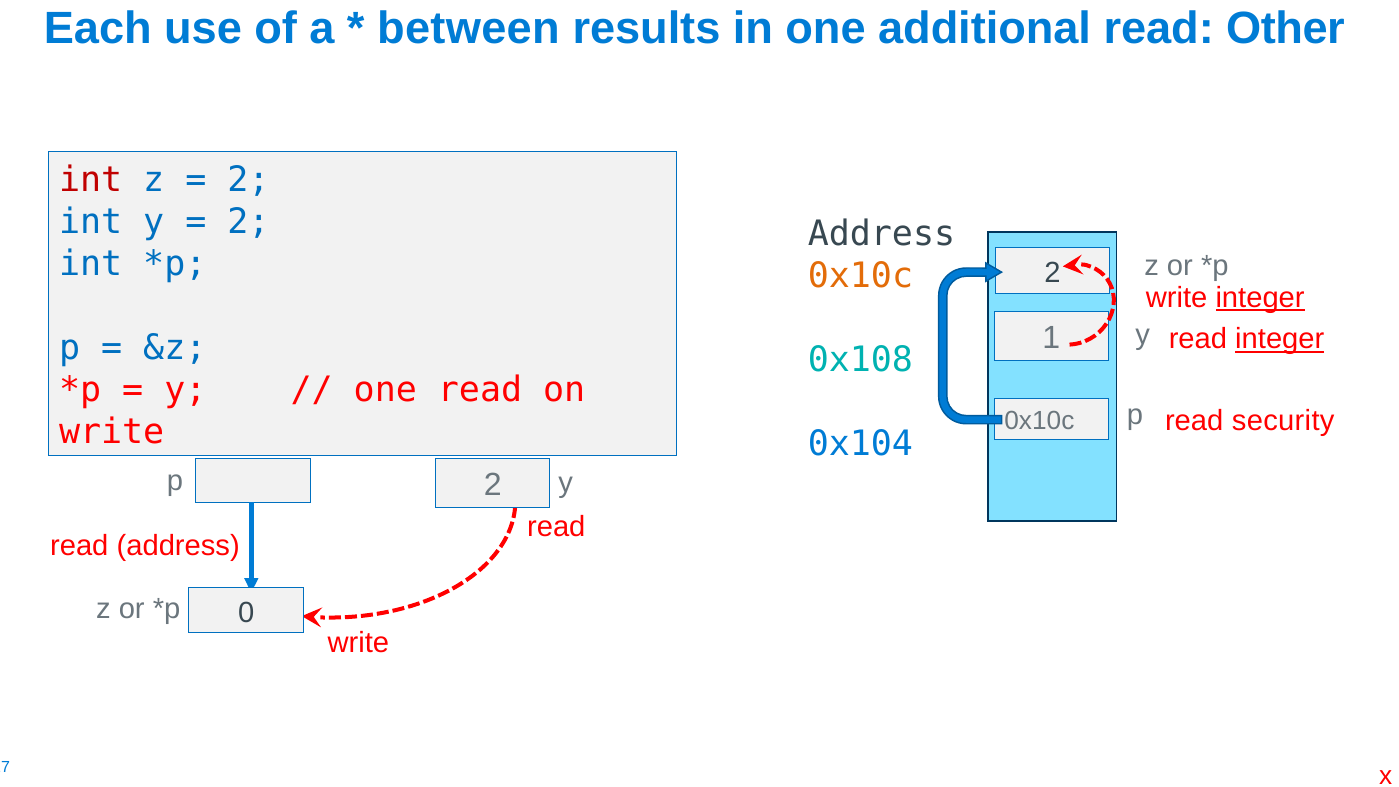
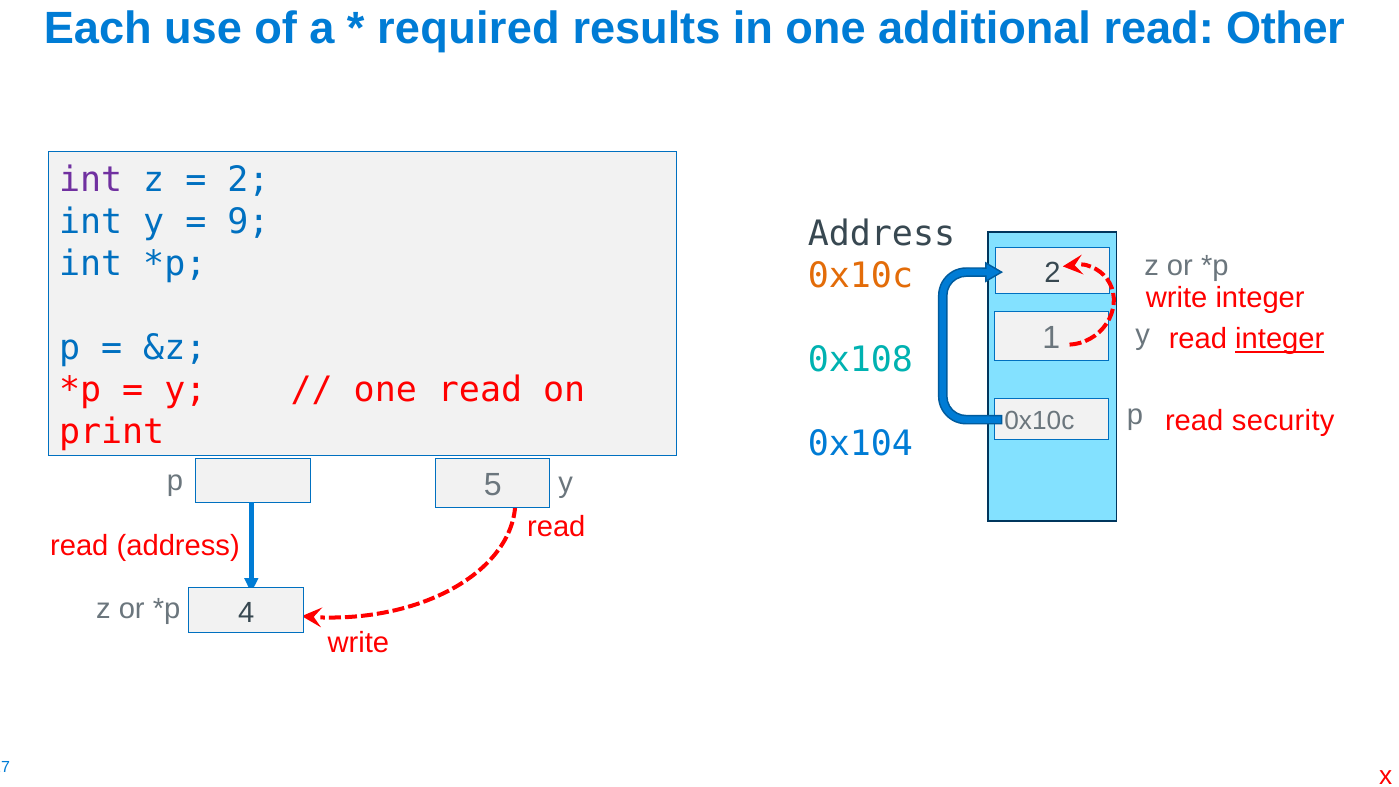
between: between -> required
int at (91, 180) colour: red -> purple
2 at (249, 222): 2 -> 9
integer at (1260, 297) underline: present -> none
write at (112, 432): write -> print
p 2: 2 -> 5
0: 0 -> 4
